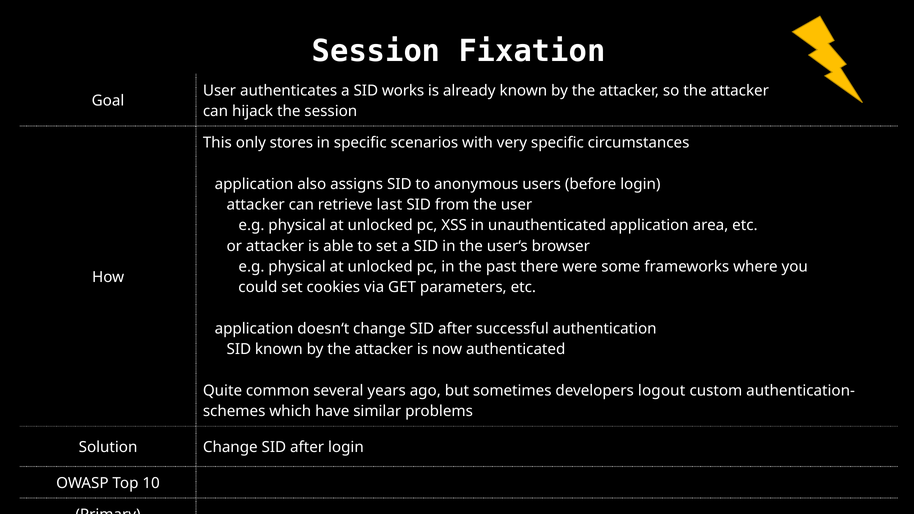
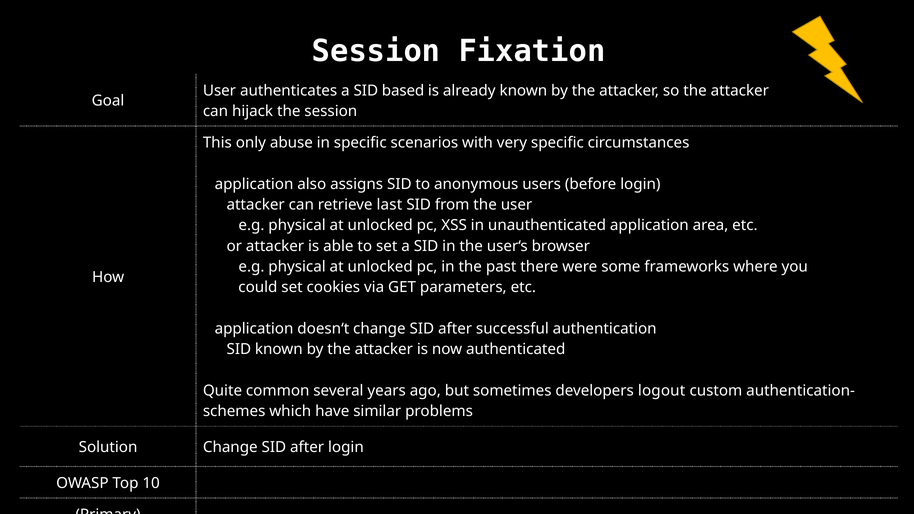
works: works -> based
stores: stores -> abuse
